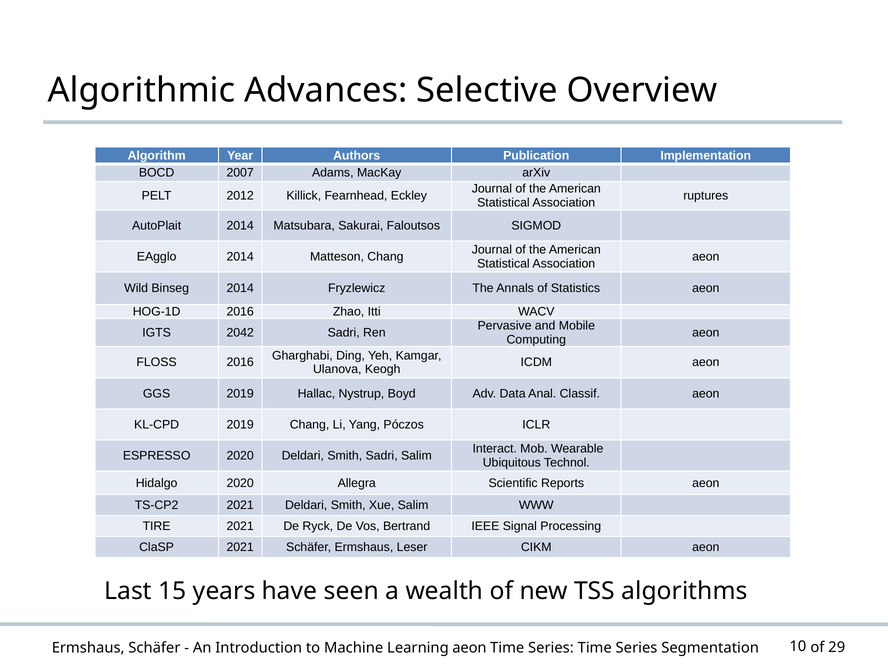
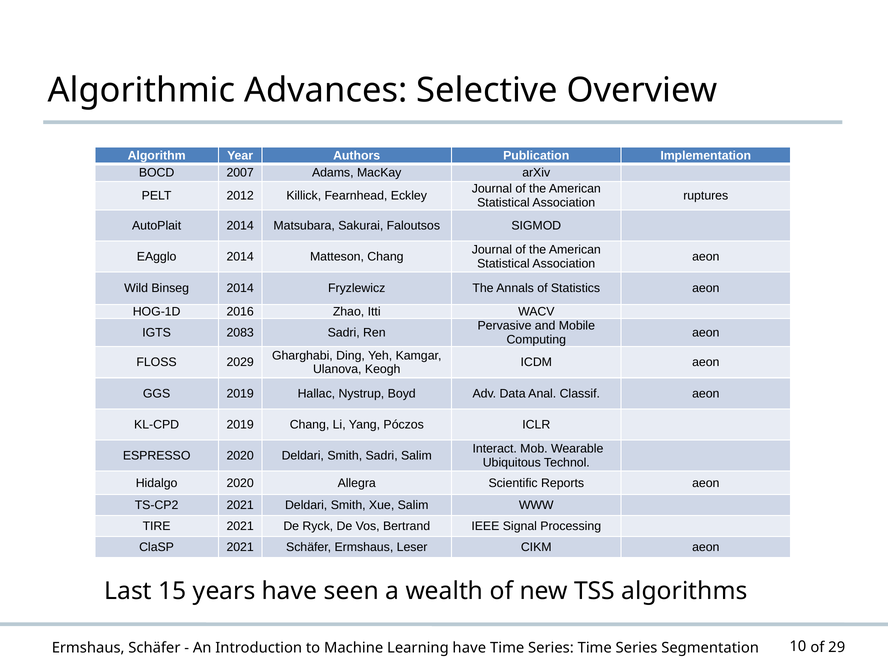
2042: 2042 -> 2083
FLOSS 2016: 2016 -> 2029
Learning aeon: aeon -> have
